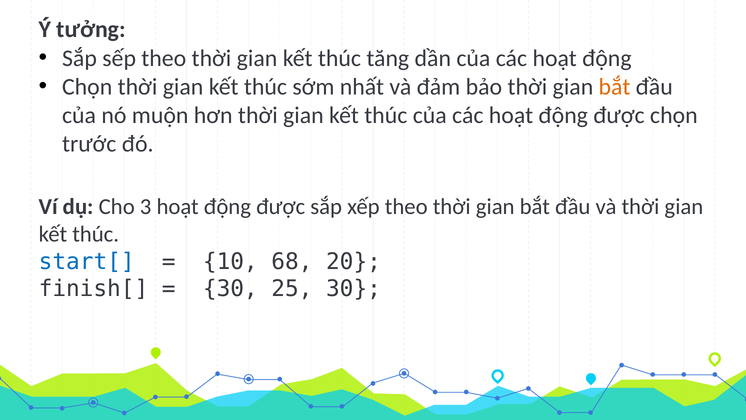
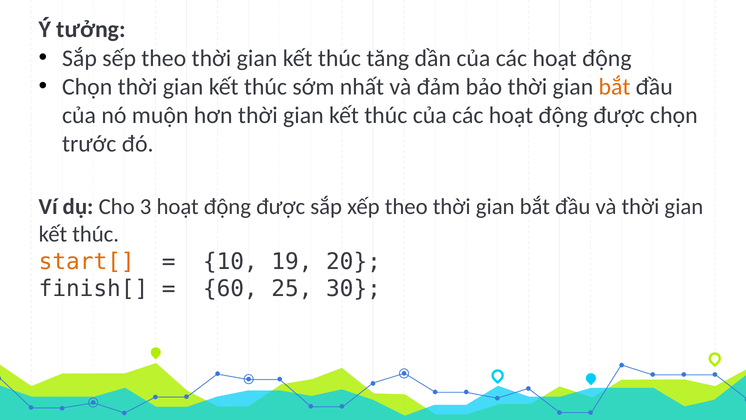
start[ colour: blue -> orange
68: 68 -> 19
30 at (230, 289): 30 -> 60
